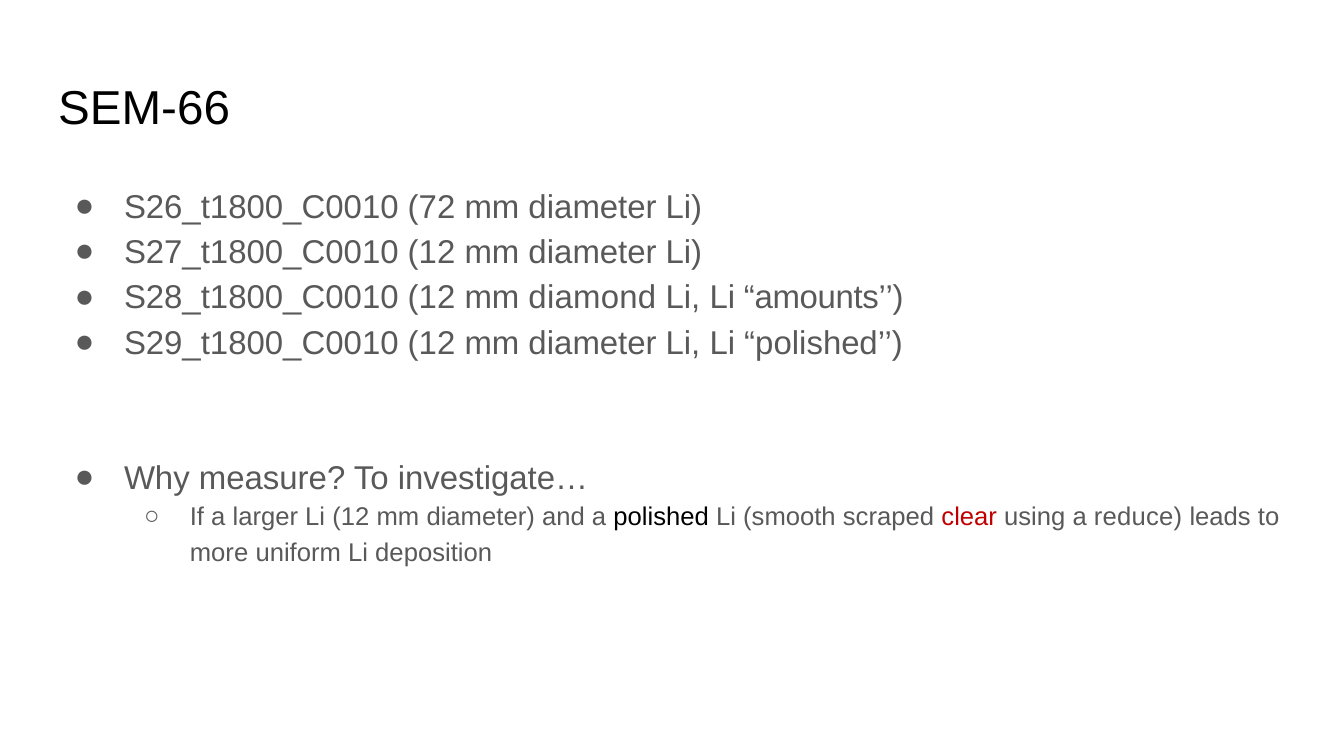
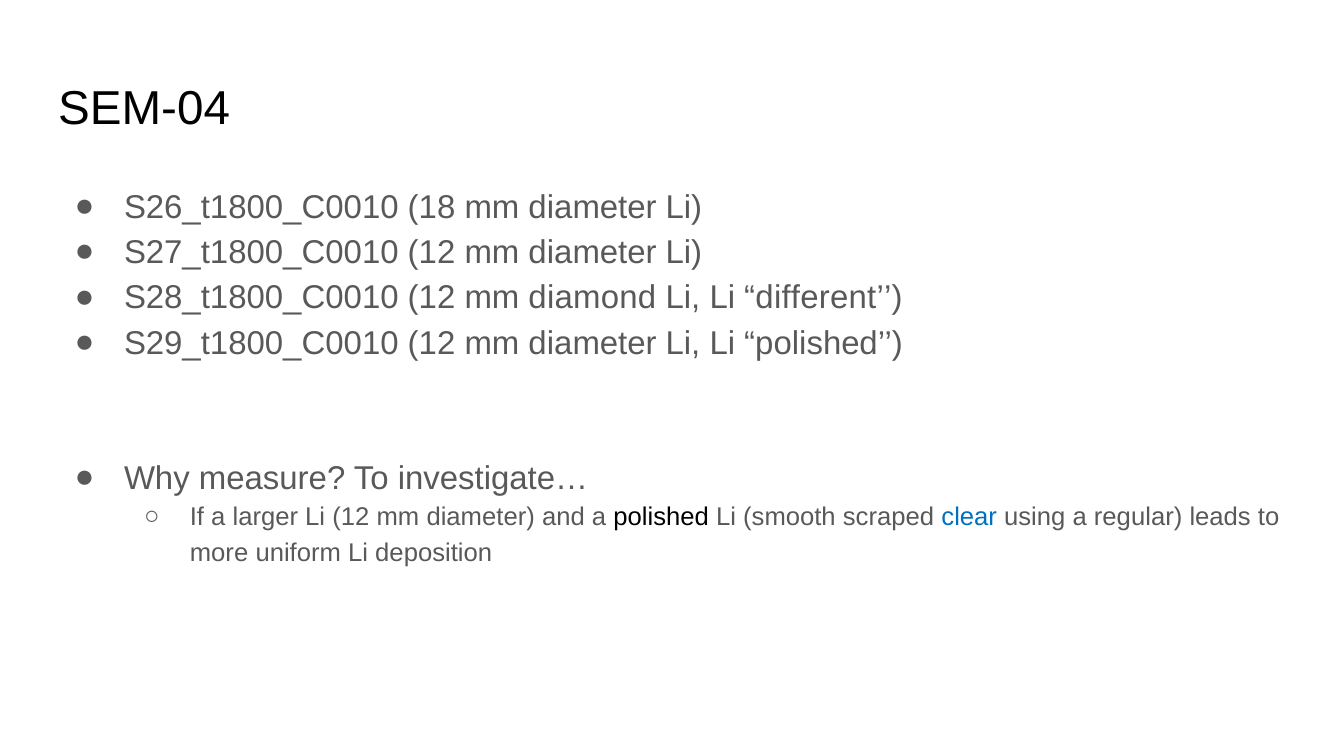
SEM-66: SEM-66 -> SEM-04
72: 72 -> 18
amounts: amounts -> different
clear colour: red -> blue
reduce: reduce -> regular
